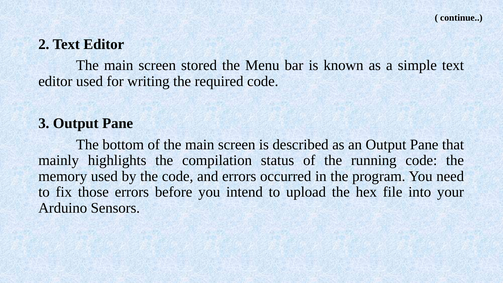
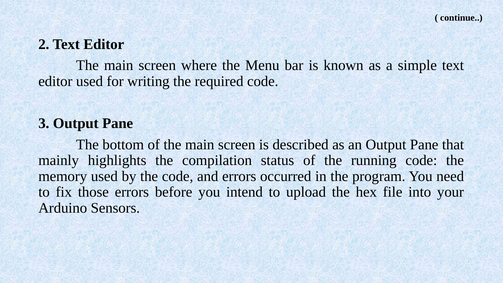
stored: stored -> where
